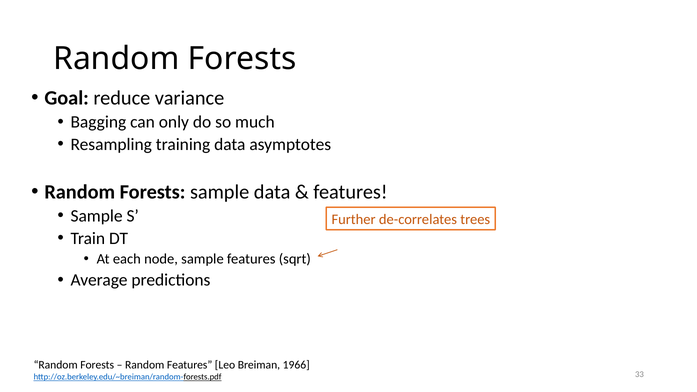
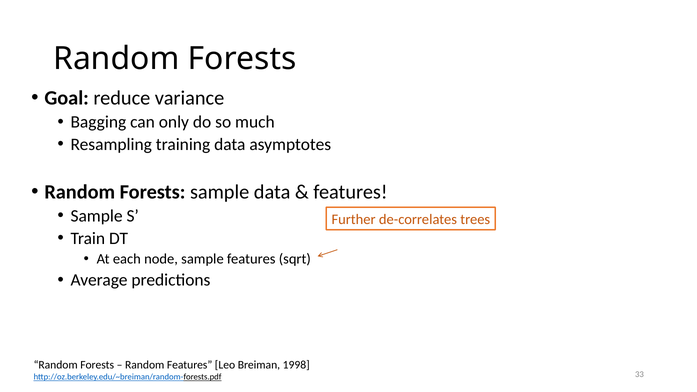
1966: 1966 -> 1998
